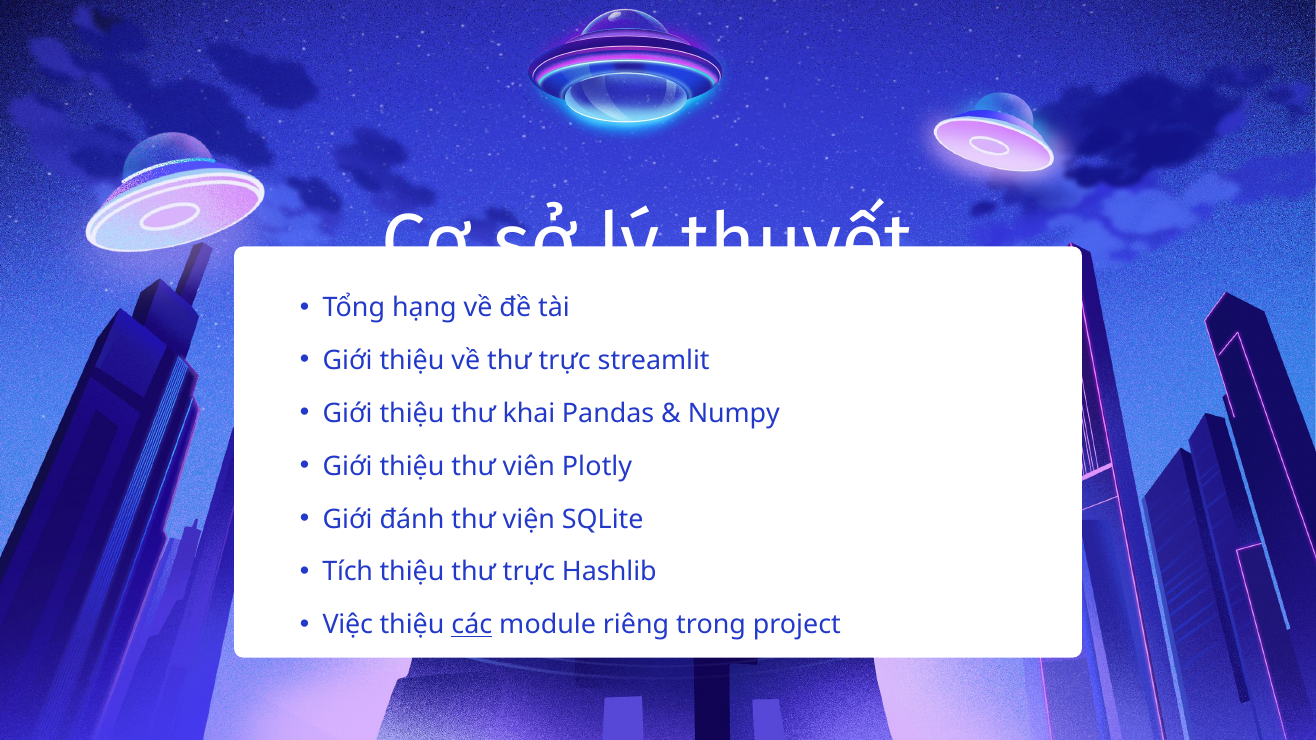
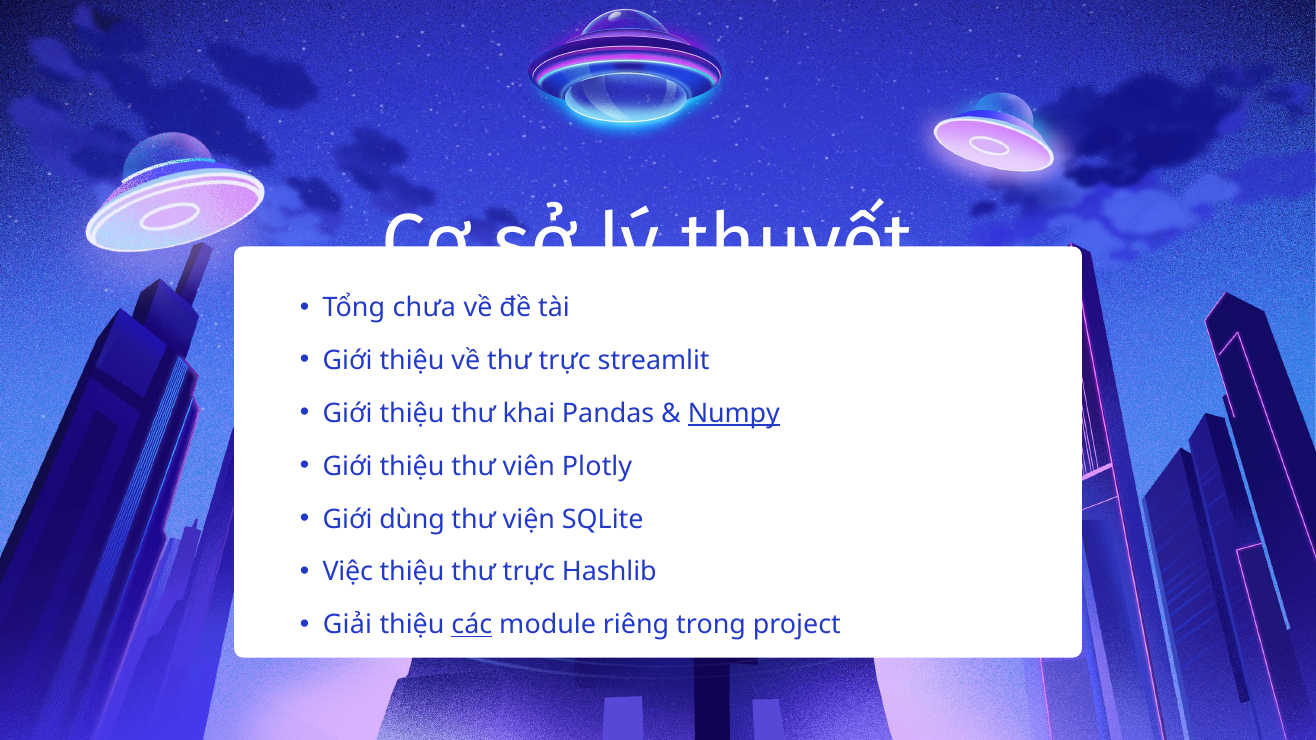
hạng: hạng -> chưa
Numpy underline: none -> present
đánh: đánh -> dùng
Tích: Tích -> Việc
Việc: Việc -> Giải
